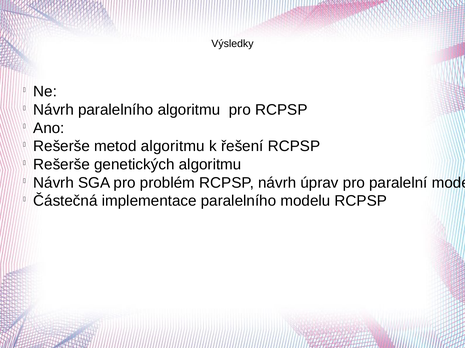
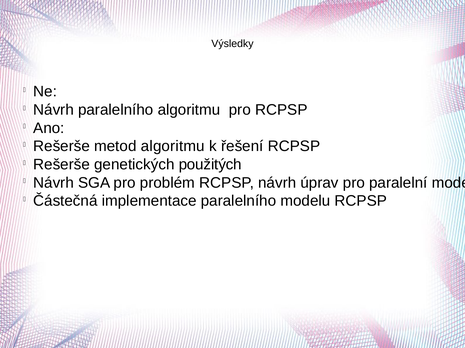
genetických algoritmu: algoritmu -> použitých
